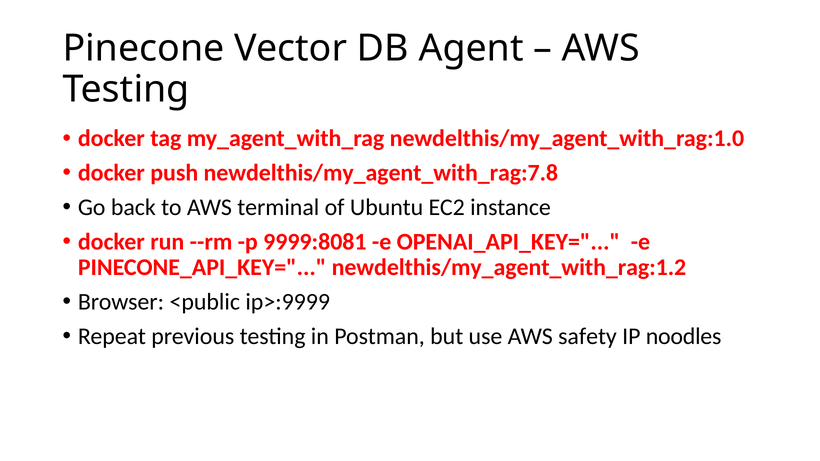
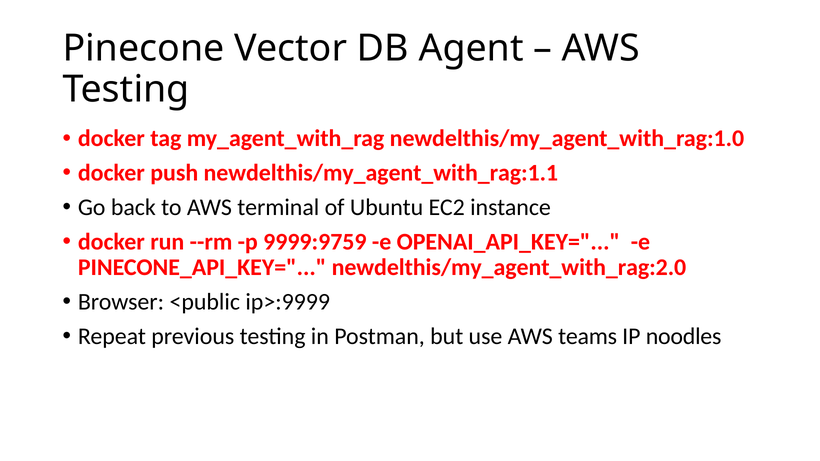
newdelthis/my_agent_with_rag:7.8: newdelthis/my_agent_with_rag:7.8 -> newdelthis/my_agent_with_rag:1.1
9999:8081: 9999:8081 -> 9999:9759
newdelthis/my_agent_with_rag:1.2: newdelthis/my_agent_with_rag:1.2 -> newdelthis/my_agent_with_rag:2.0
safety: safety -> teams
